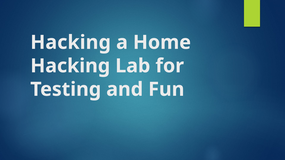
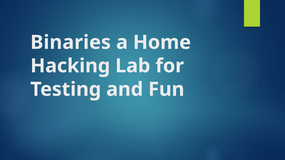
Hacking at (71, 42): Hacking -> Binaries
